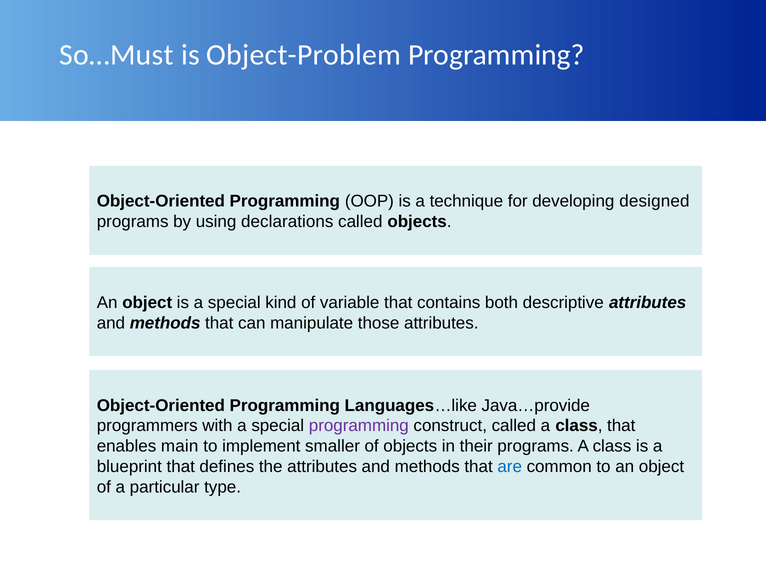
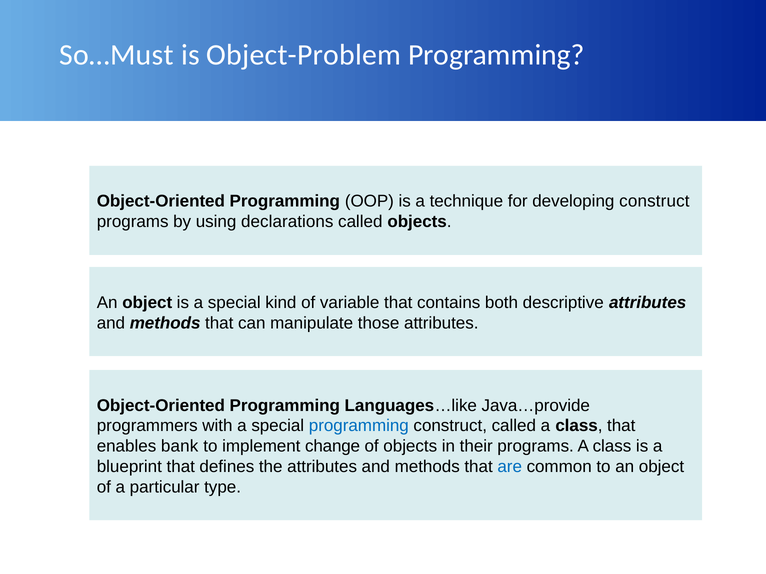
developing designed: designed -> construct
programming at (359, 426) colour: purple -> blue
main: main -> bank
smaller: smaller -> change
